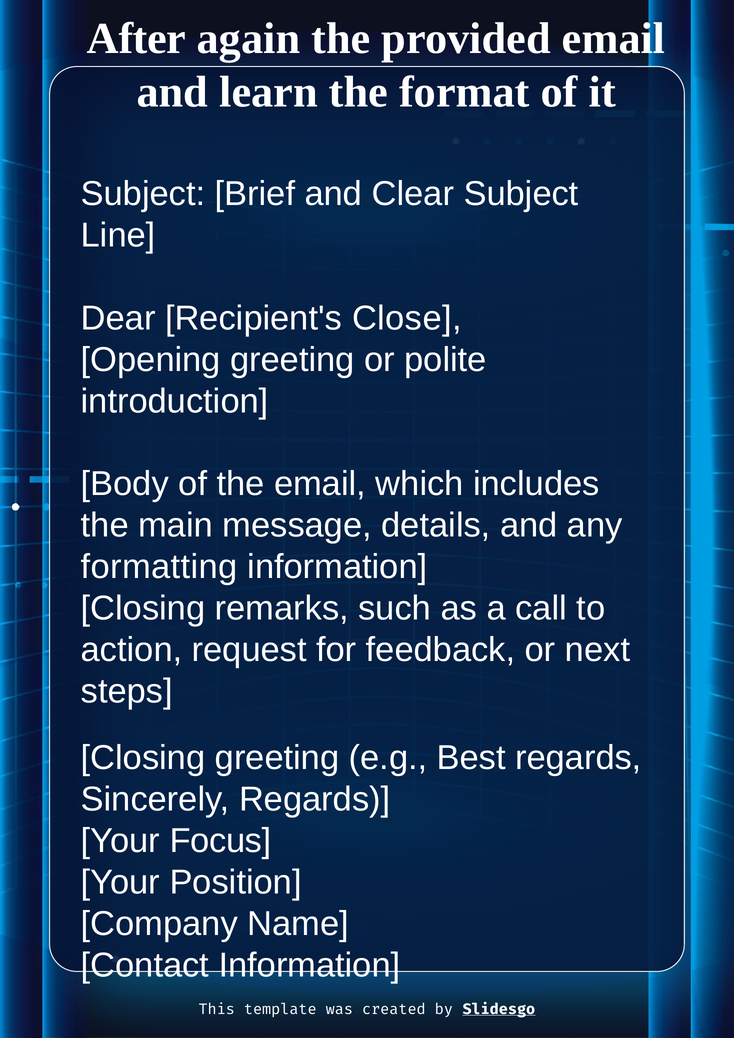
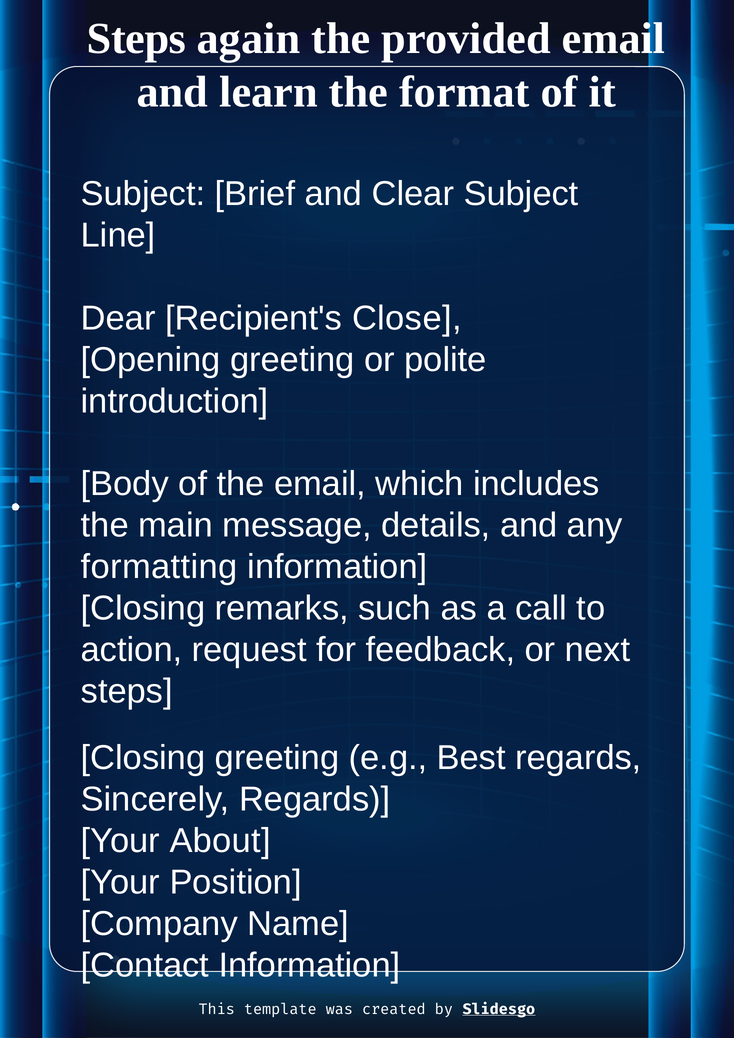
After at (137, 39): After -> Steps
Focus: Focus -> About
